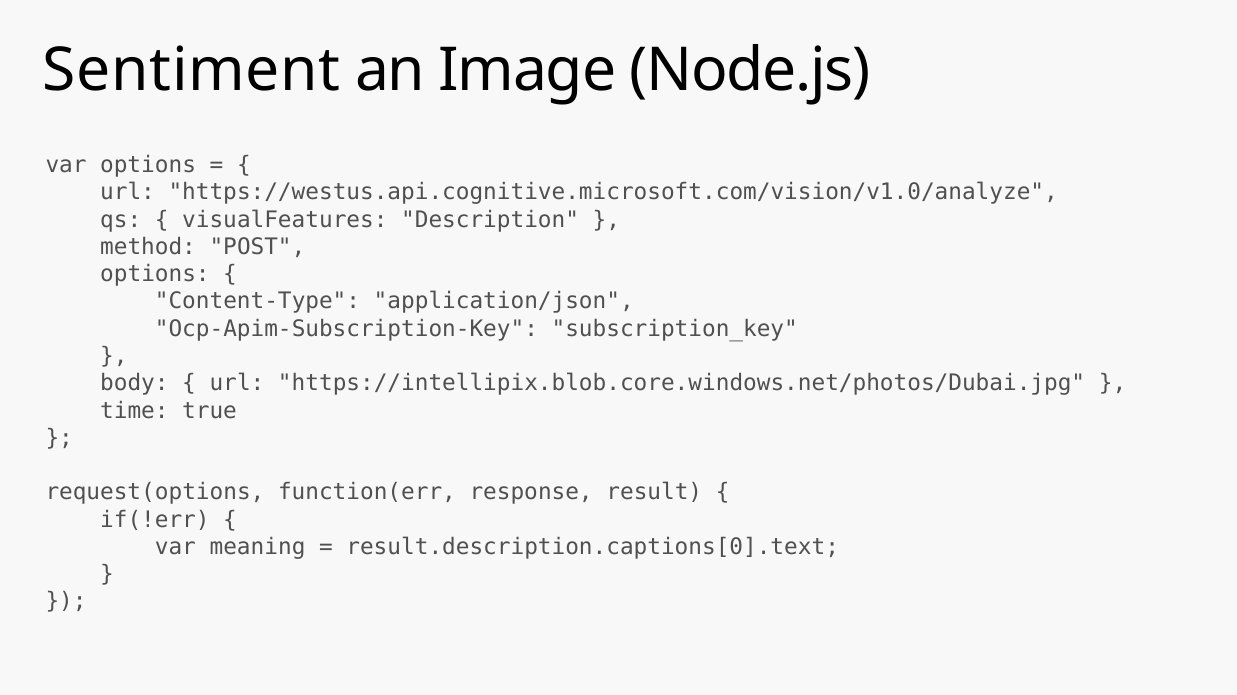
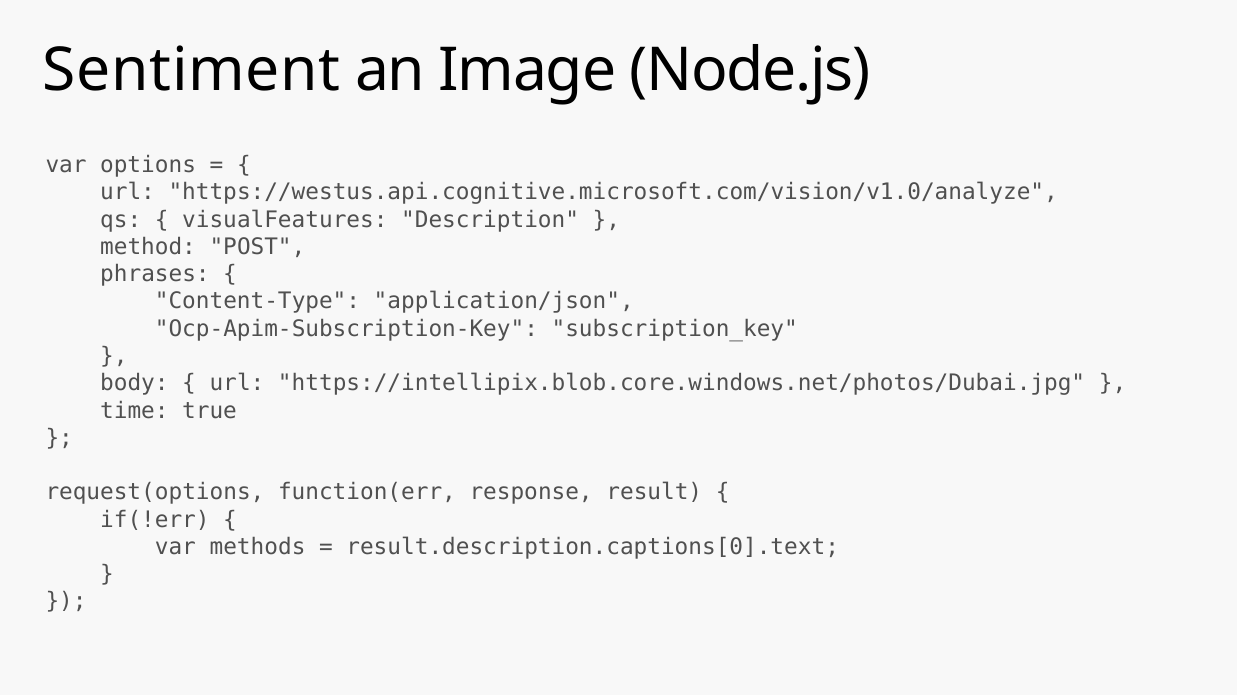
options at (155, 275): options -> phrases
meaning: meaning -> methods
